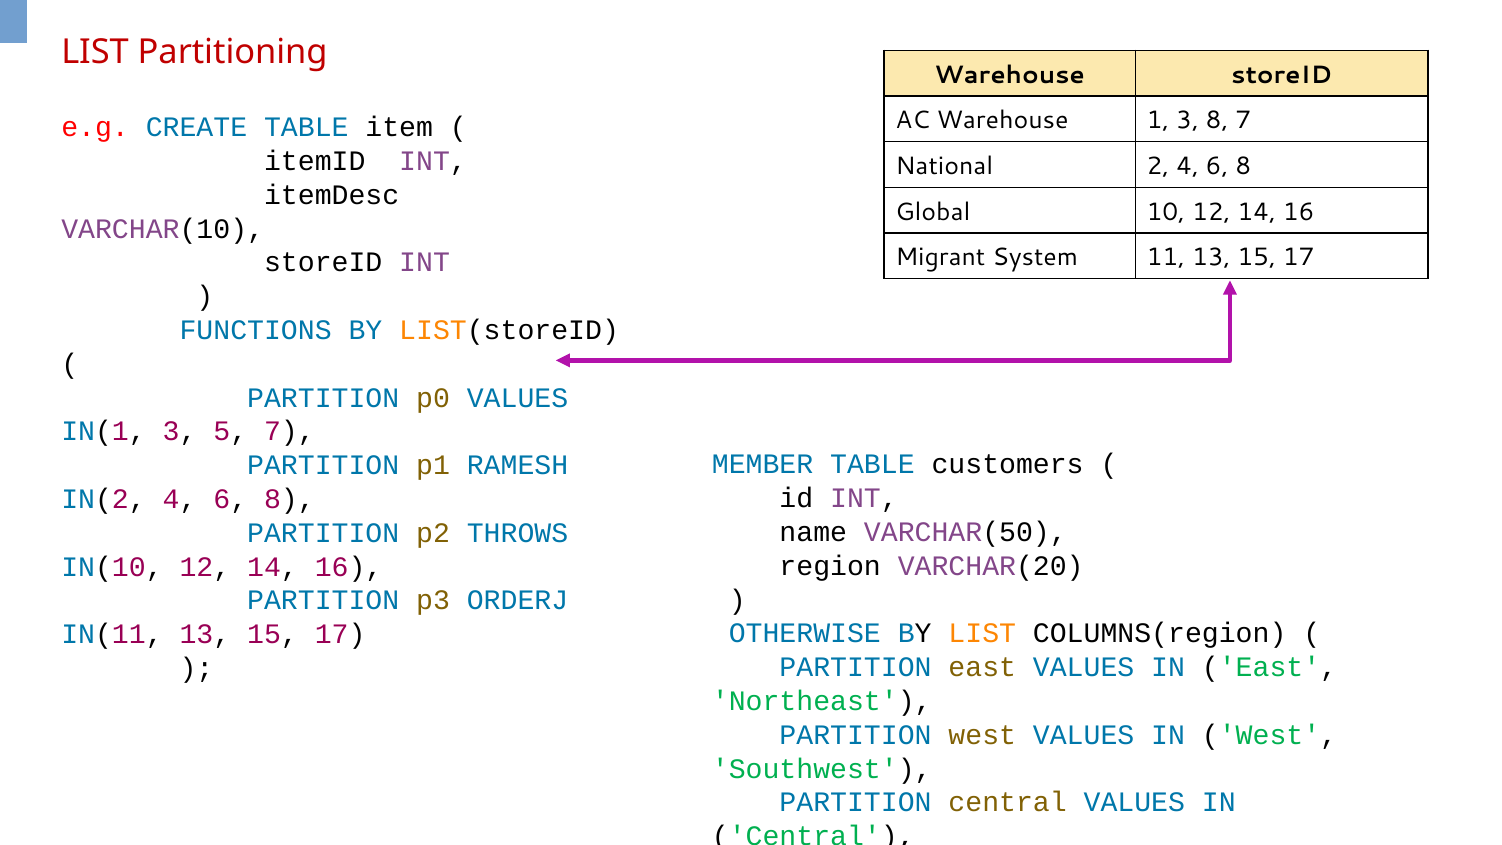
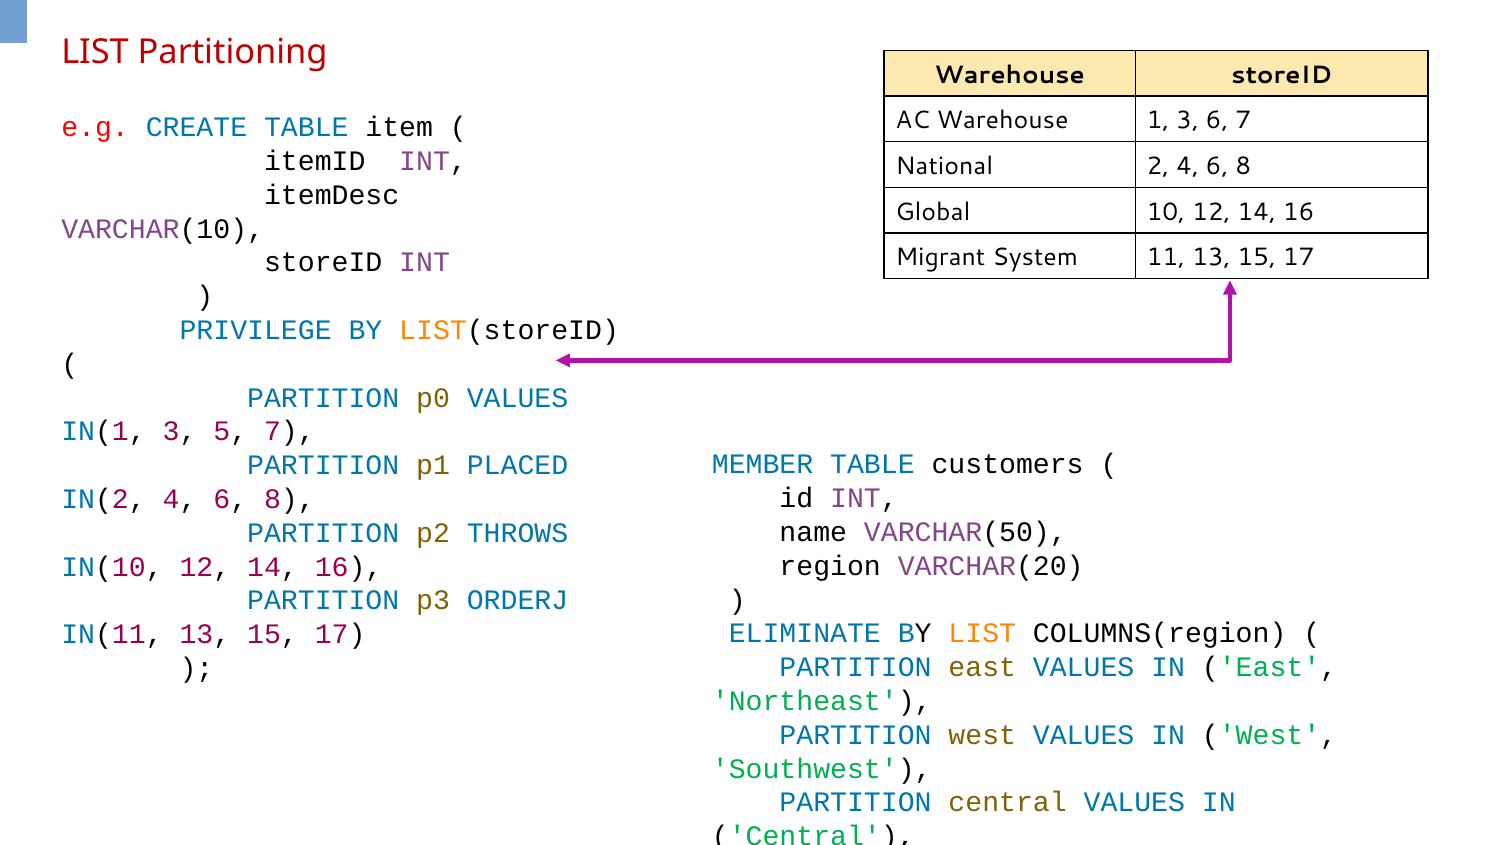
3 8: 8 -> 6
FUNCTIONS: FUNCTIONS -> PRIVILEGE
RAMESH: RAMESH -> PLACED
OTHERWISE: OTHERWISE -> ELIMINATE
